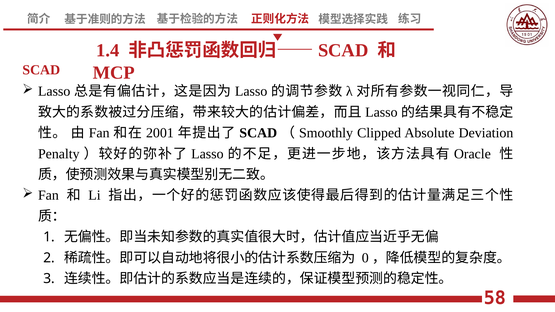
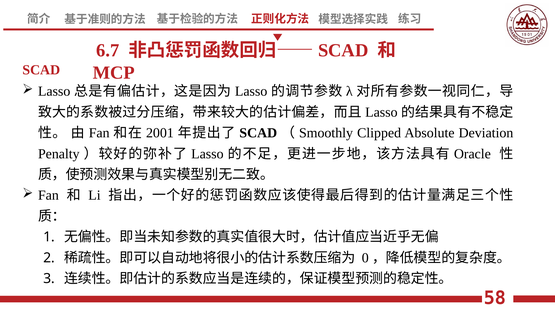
1.4: 1.4 -> 6.7
